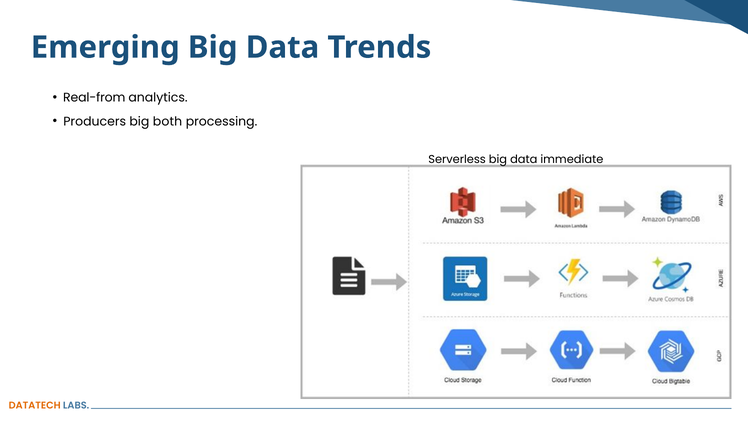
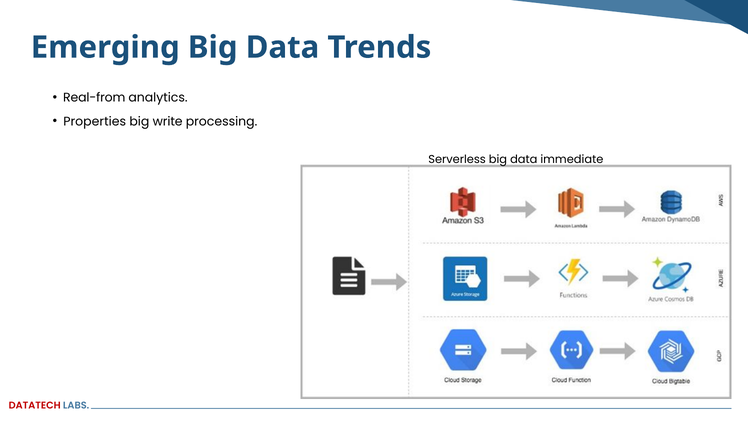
Producers: Producers -> Properties
both: both -> write
DATATECH colour: orange -> red
